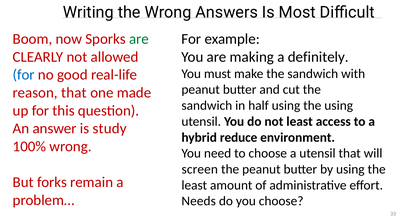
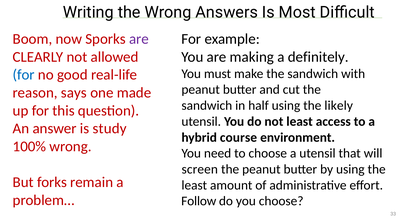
are at (139, 39) colour: green -> purple
reason that: that -> says
the using: using -> likely
reduce: reduce -> course
Needs: Needs -> Follow
